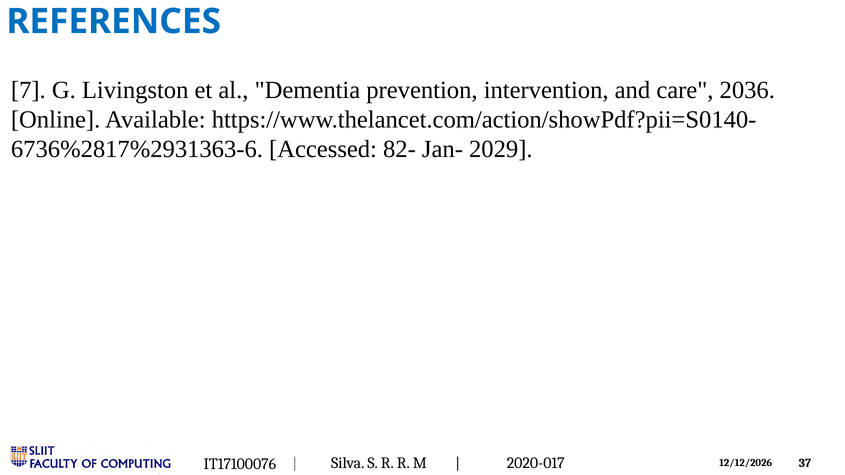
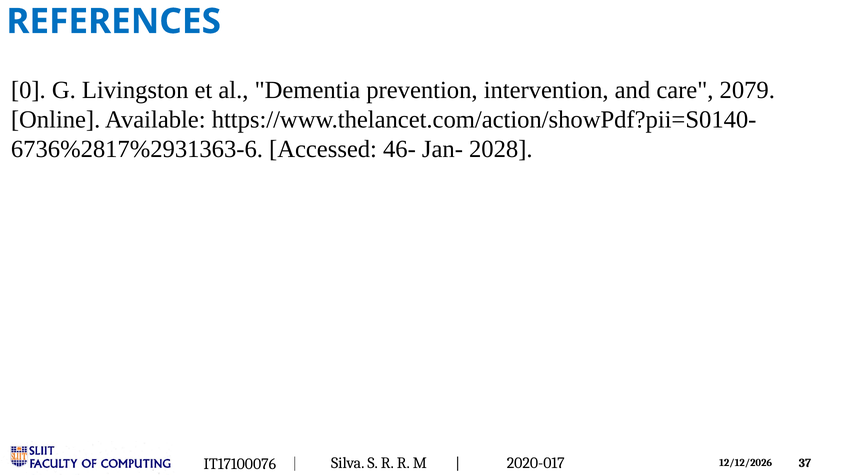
7: 7 -> 0
2036: 2036 -> 2079
82-: 82- -> 46-
2029: 2029 -> 2028
